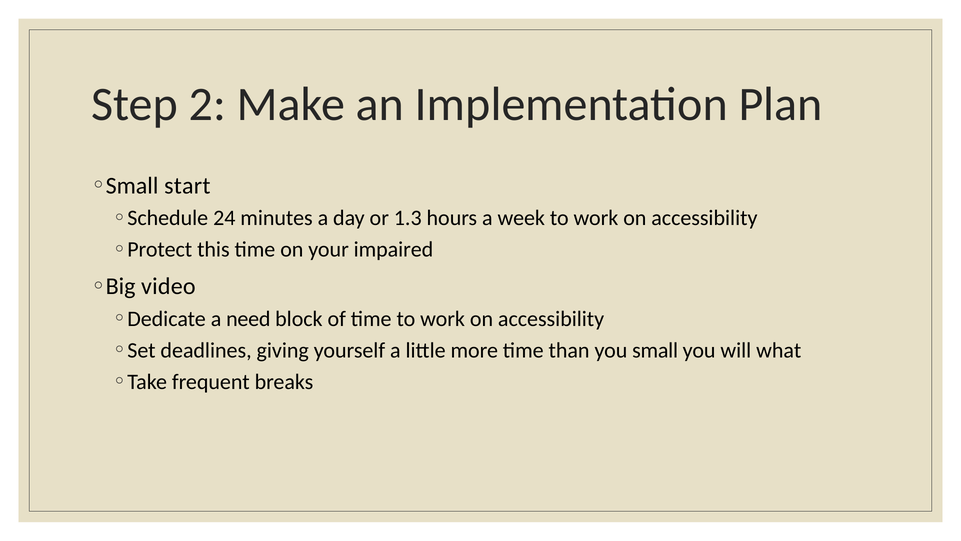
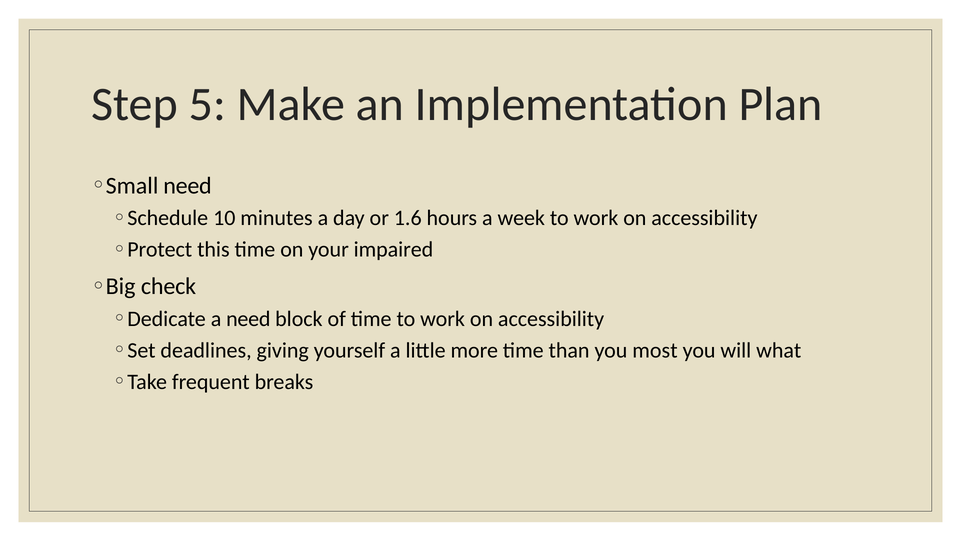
2: 2 -> 5
start at (187, 185): start -> need
24: 24 -> 10
1.3: 1.3 -> 1.6
video: video -> check
small: small -> most
